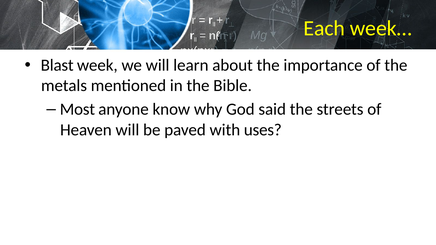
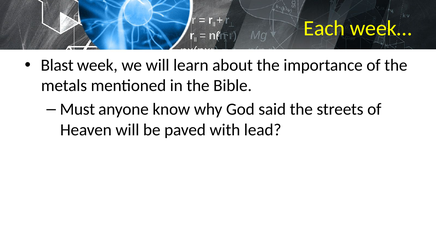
Most: Most -> Must
uses: uses -> lead
